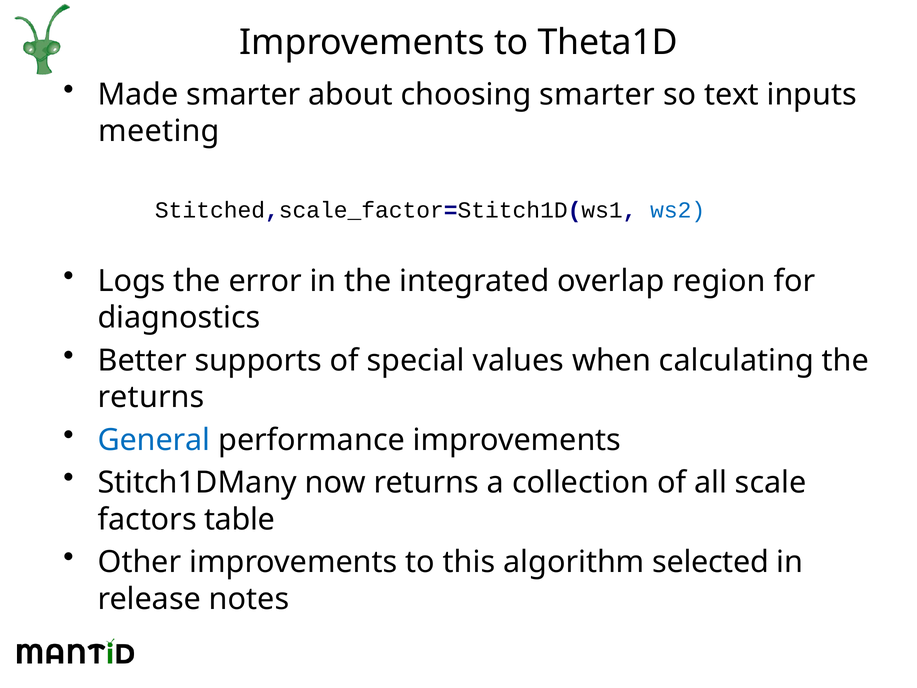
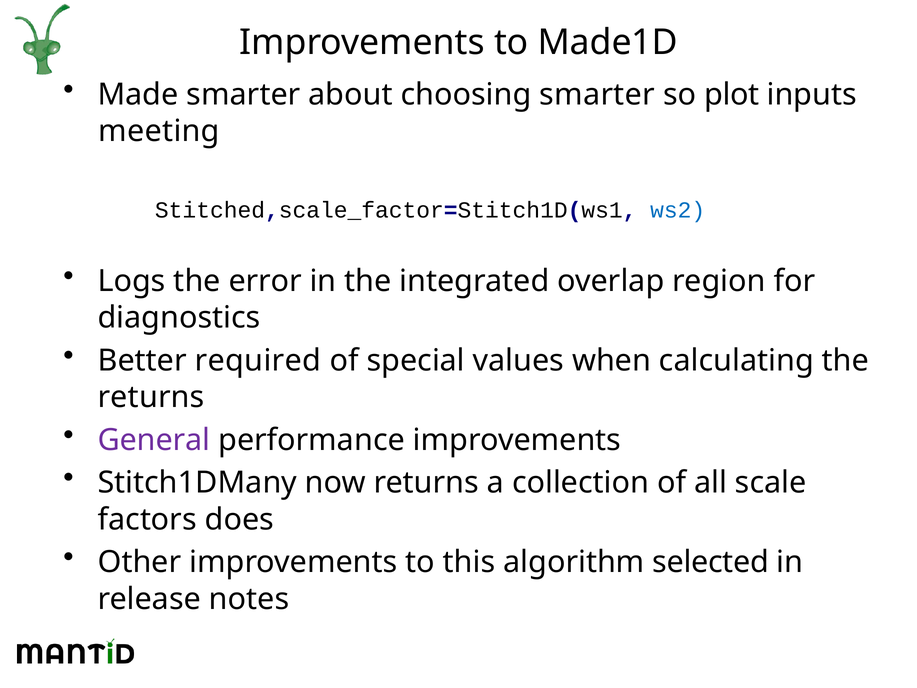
Theta1D: Theta1D -> Made1D
text: text -> plot
supports: supports -> required
General colour: blue -> purple
table: table -> does
